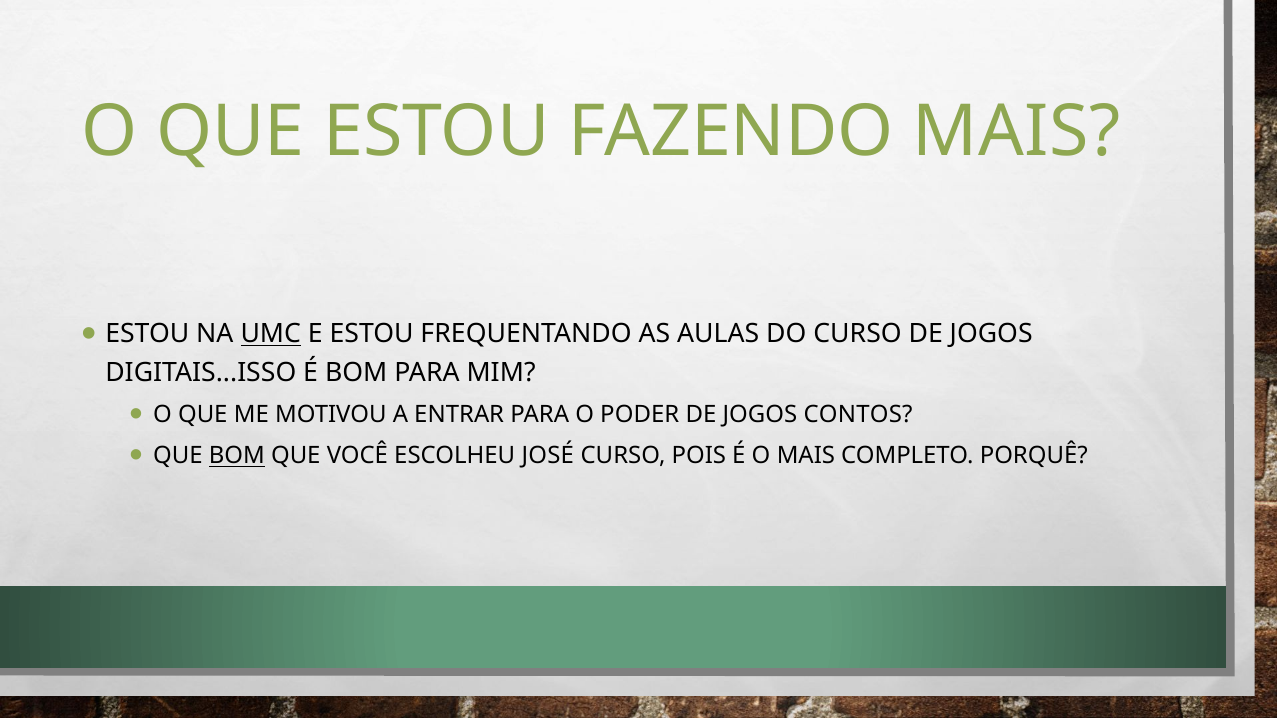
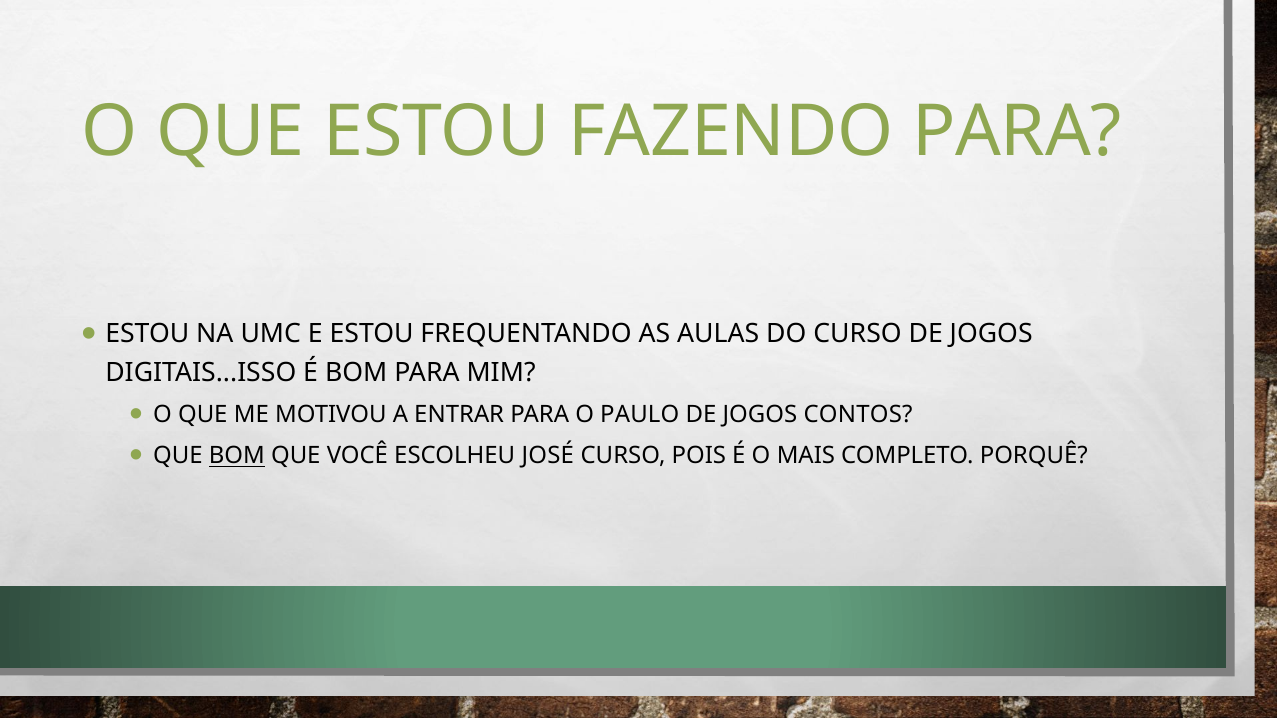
FAZENDO MAIS: MAIS -> PARA
UMC underline: present -> none
PODER: PODER -> PAULO
